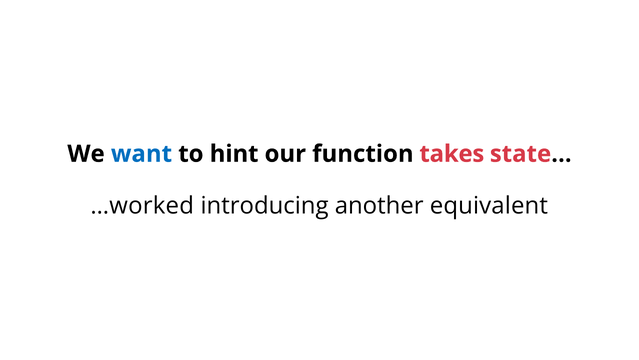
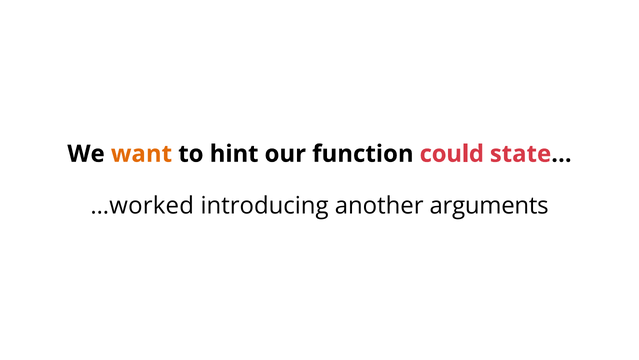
want colour: blue -> orange
takes: takes -> could
equivalent: equivalent -> arguments
